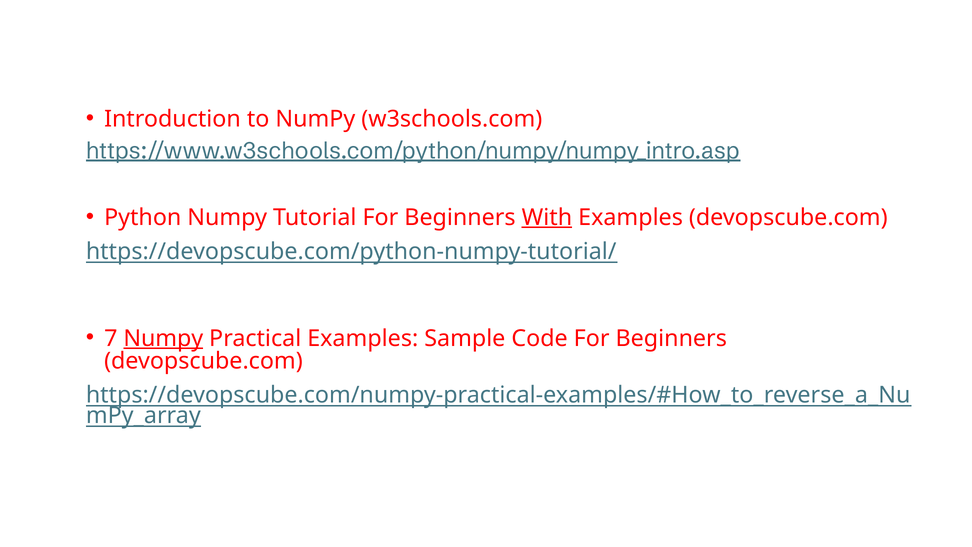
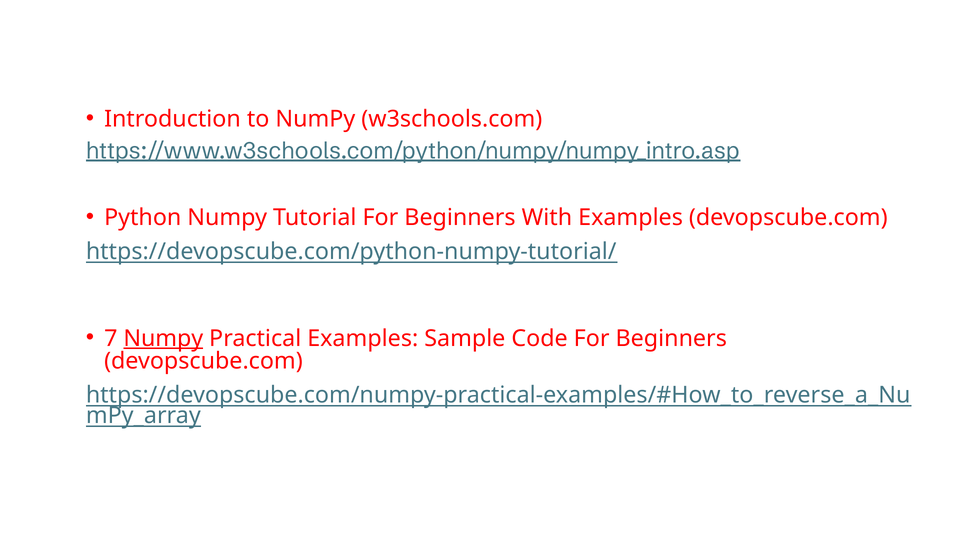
With underline: present -> none
